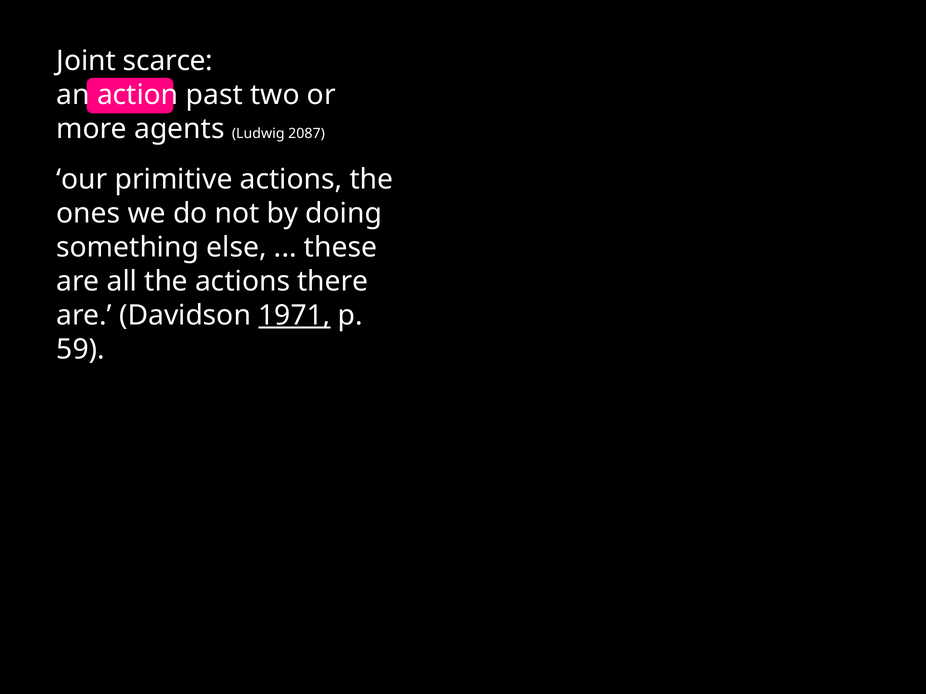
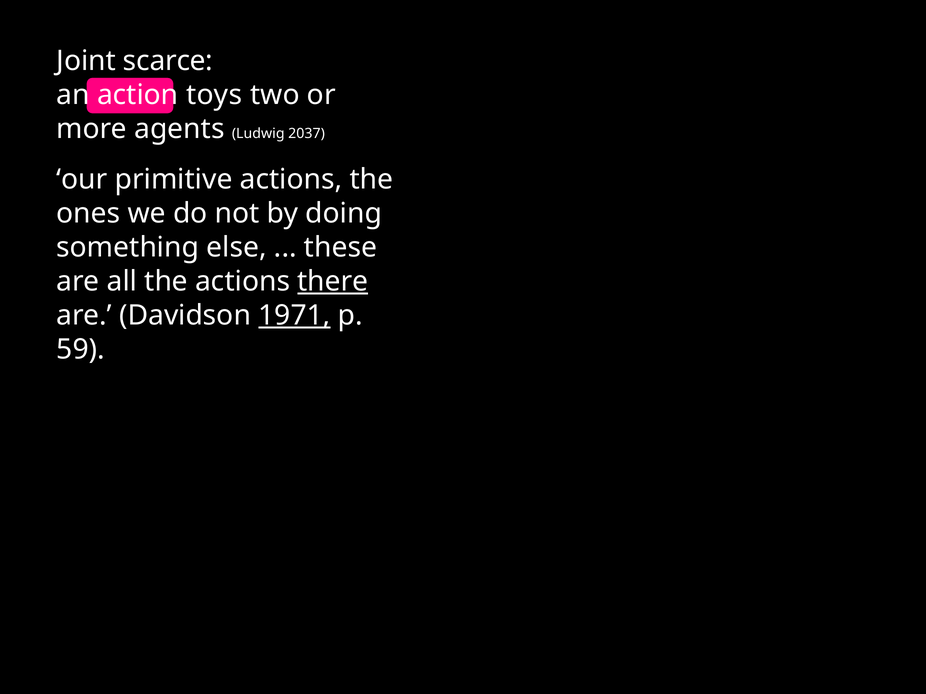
past: past -> toys
2087: 2087 -> 2037
there underline: none -> present
